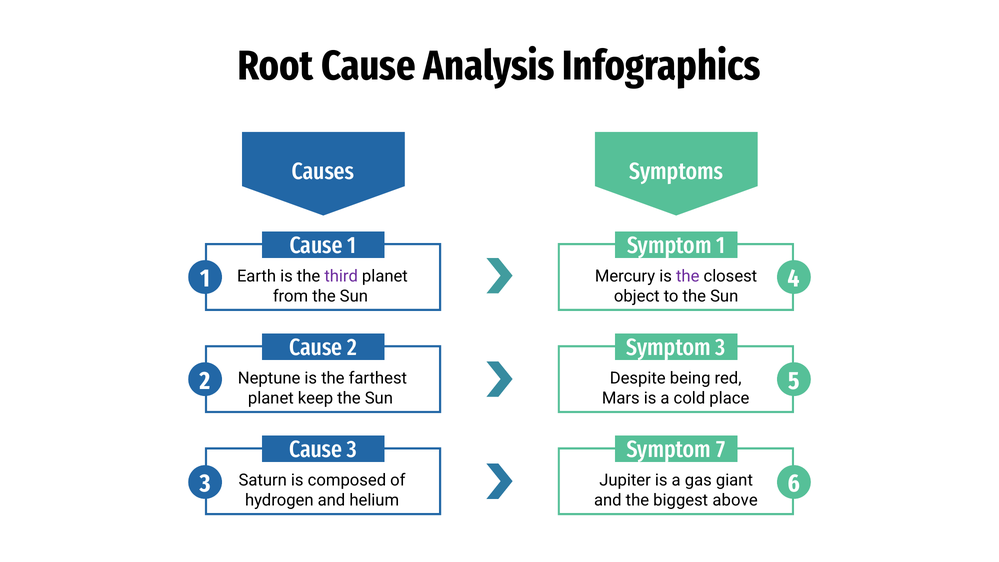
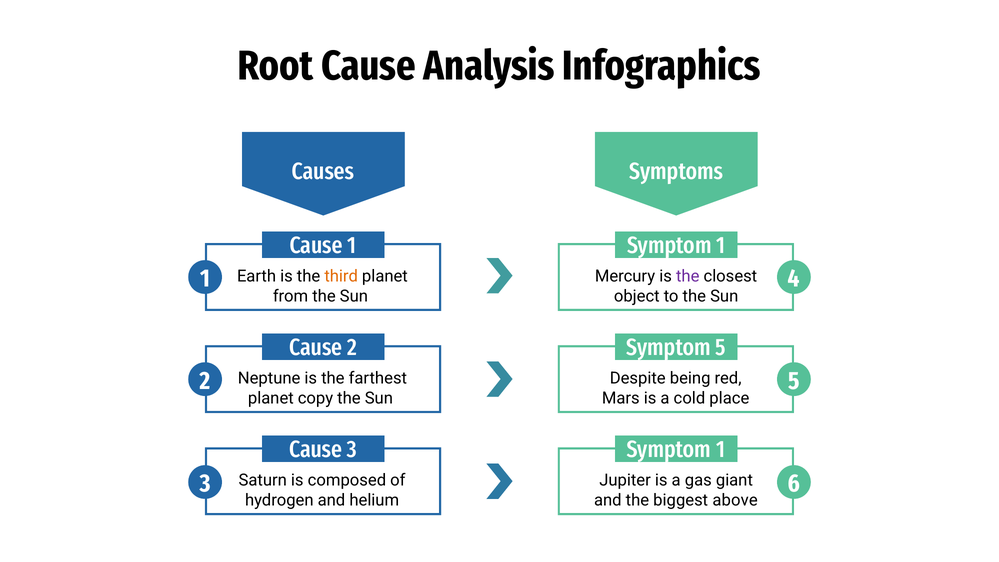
third colour: purple -> orange
Symptom 3: 3 -> 5
keep: keep -> copy
7 at (721, 450): 7 -> 1
